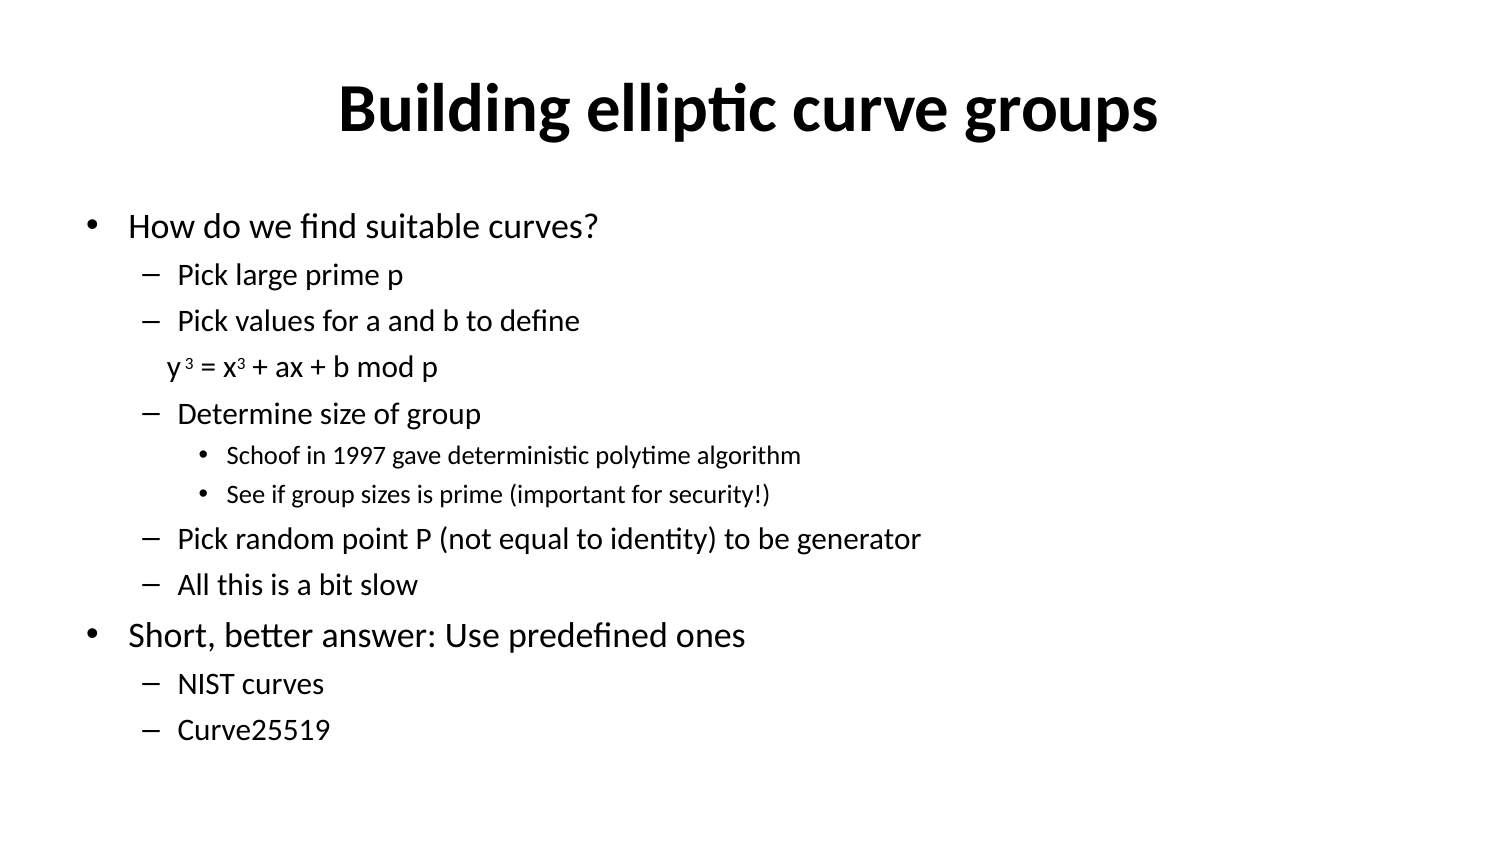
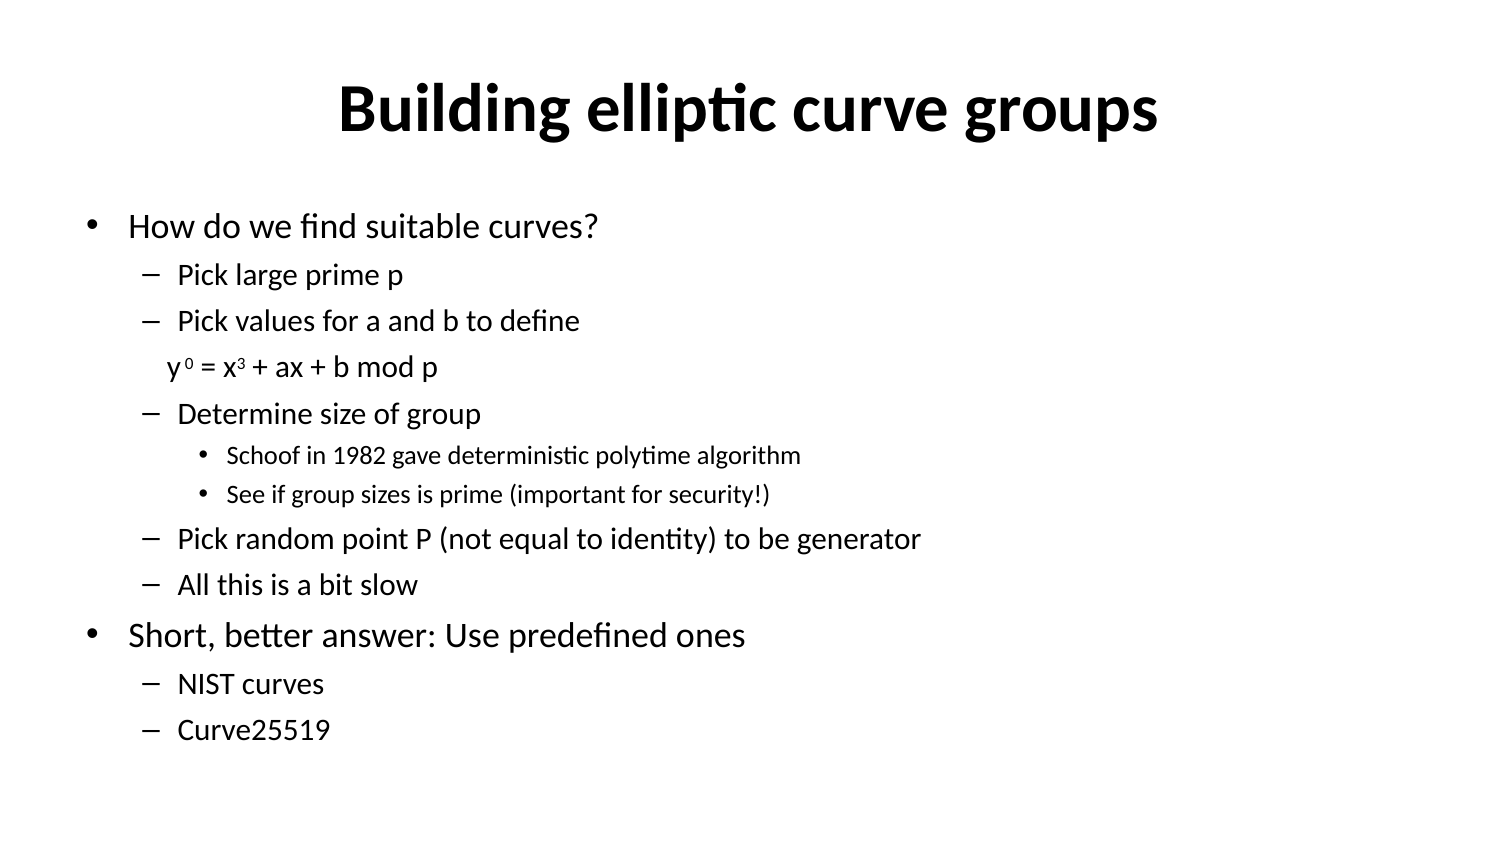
3: 3 -> 0
1997: 1997 -> 1982
